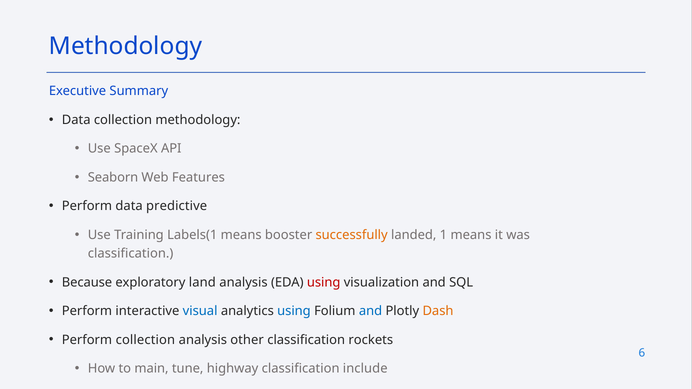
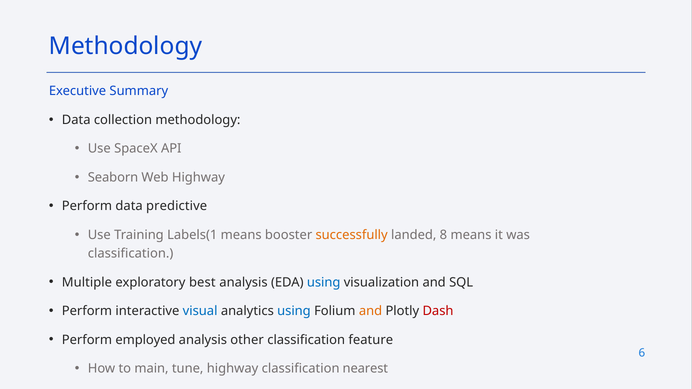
Web Features: Features -> Highway
1: 1 -> 8
Because: Because -> Multiple
land: land -> best
using at (324, 283) colour: red -> blue
and at (370, 311) colour: blue -> orange
Dash colour: orange -> red
Perform collection: collection -> employed
rockets: rockets -> feature
include: include -> nearest
